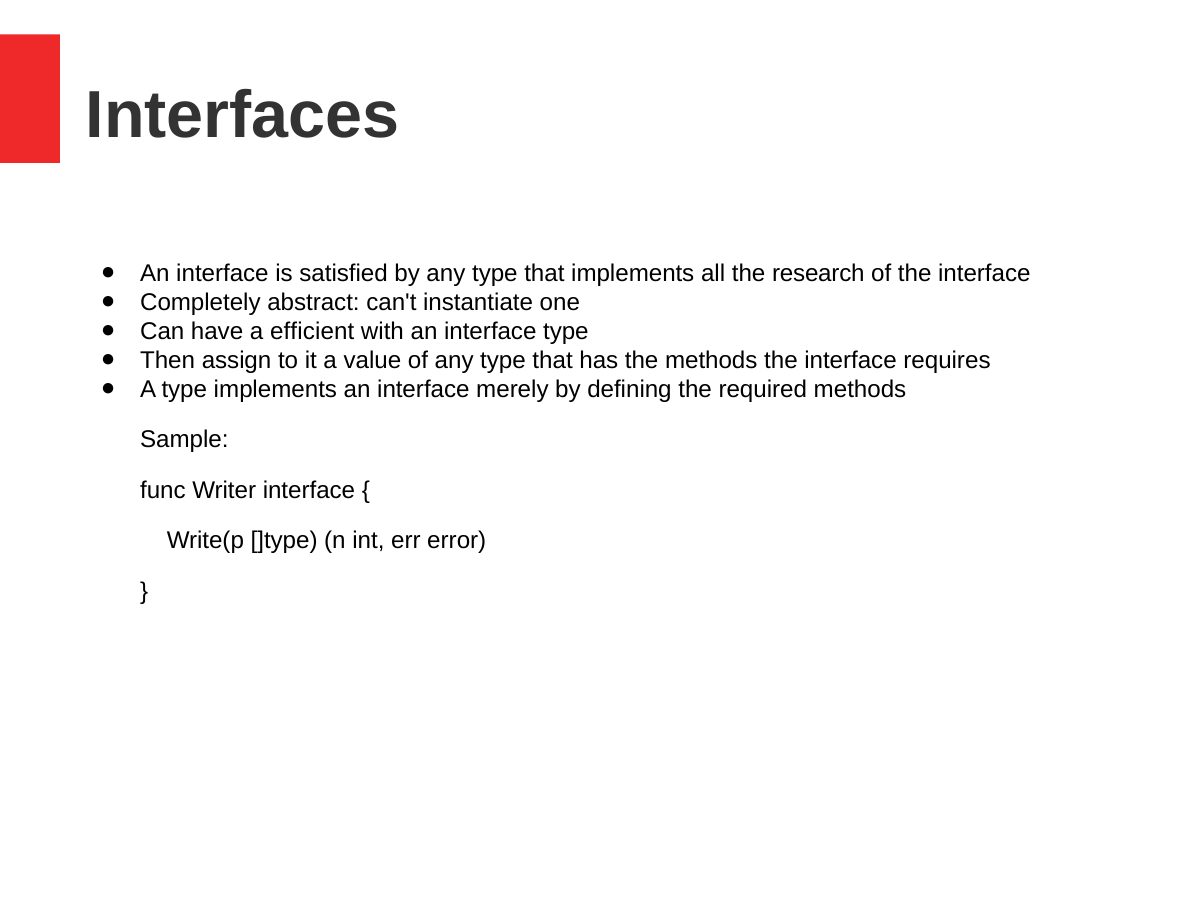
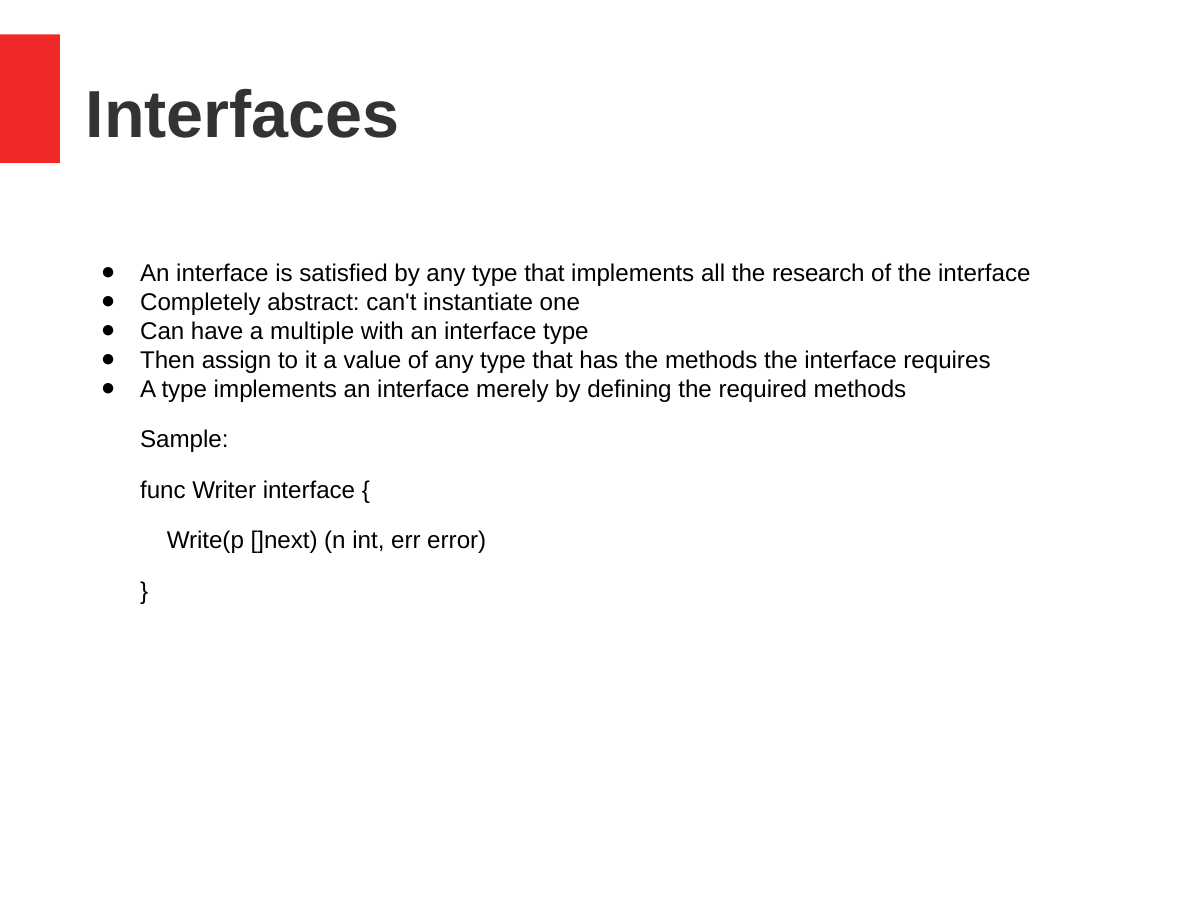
efficient: efficient -> multiple
]type: ]type -> ]next
